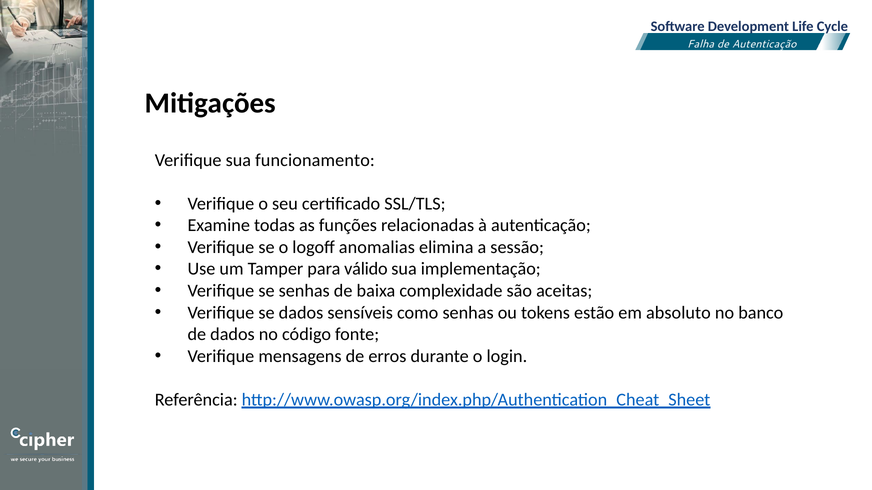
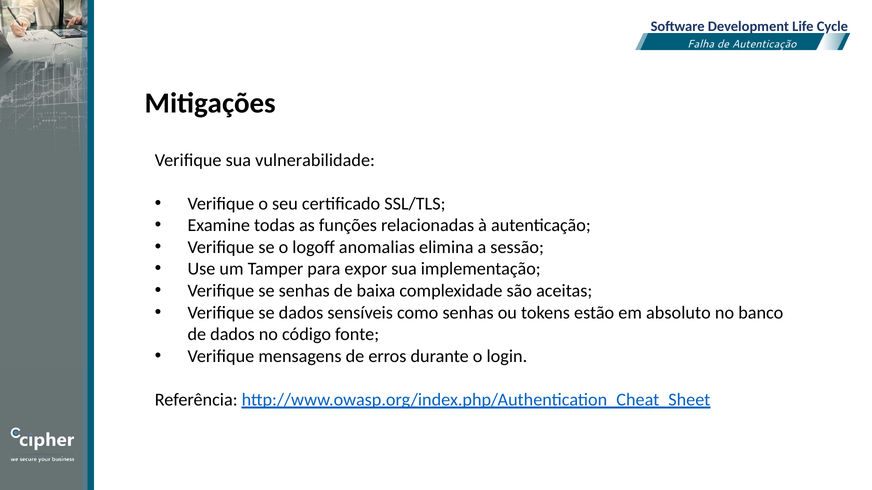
funcionamento: funcionamento -> vulnerabilidade
válido: válido -> expor
